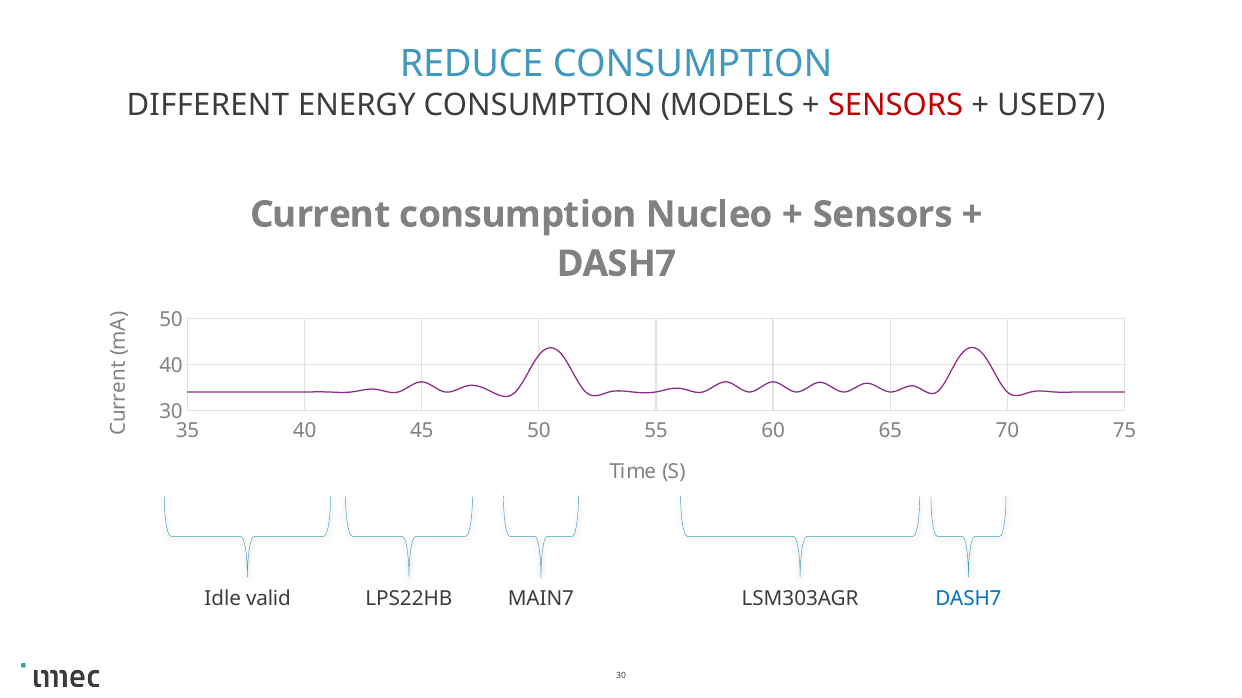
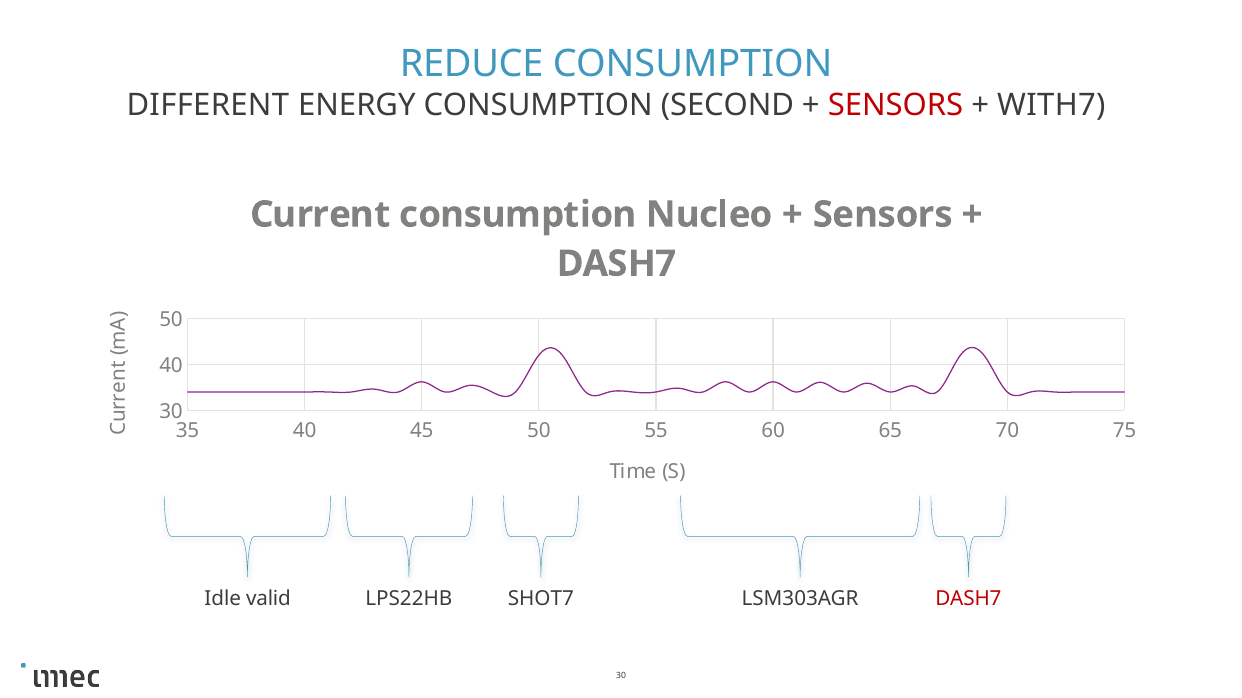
MODELS: MODELS -> SECOND
USED7: USED7 -> WITH7
MAIN7: MAIN7 -> SHOT7
DASH7 at (968, 599) colour: blue -> red
